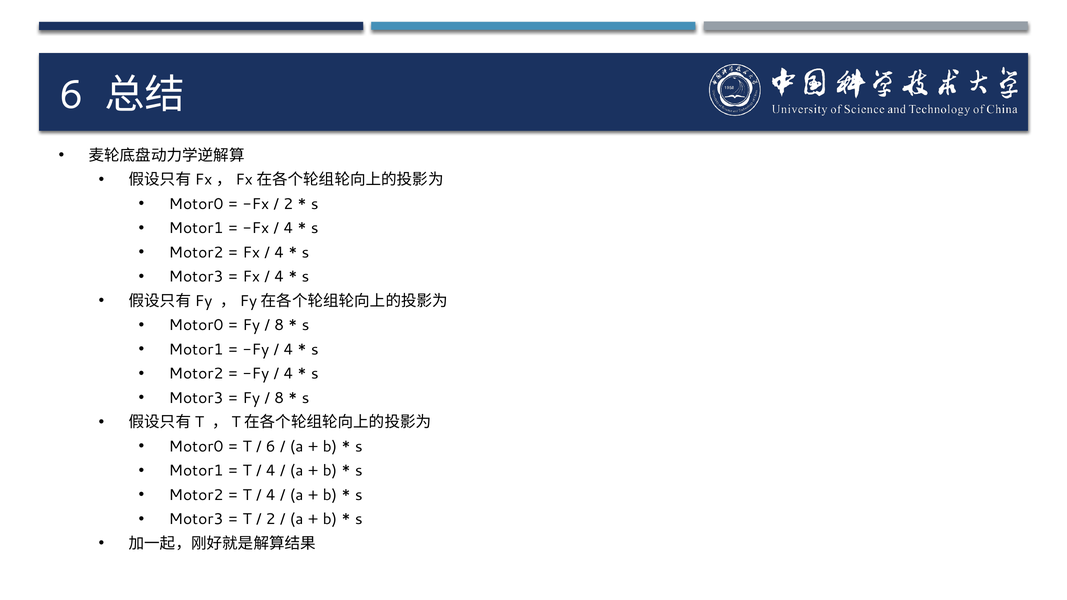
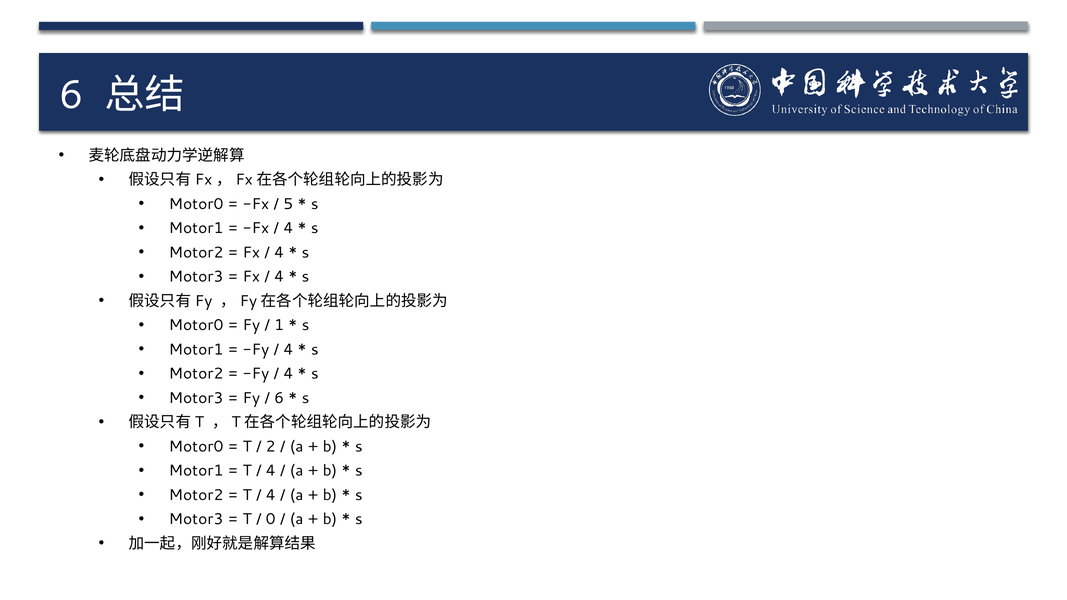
2 at (288, 204): 2 -> 5
8 at (279, 325): 8 -> 1
8 at (279, 398): 8 -> 6
6 at (271, 447): 6 -> 2
2 at (271, 519): 2 -> 0
